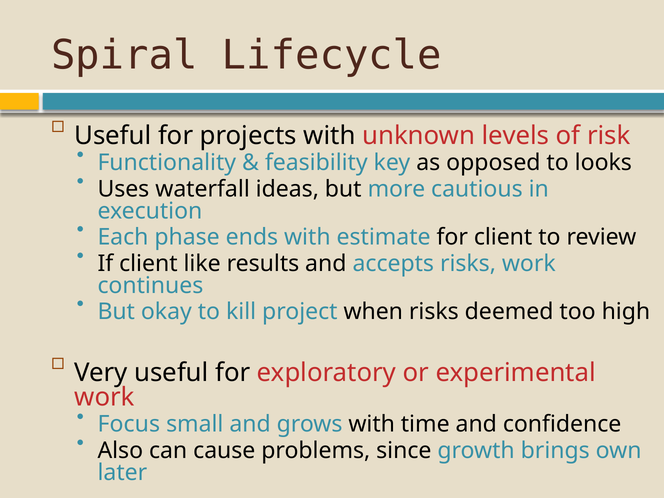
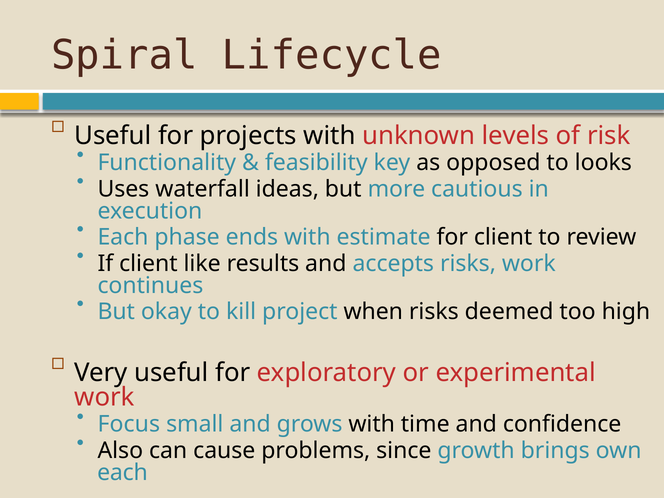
later at (122, 473): later -> each
